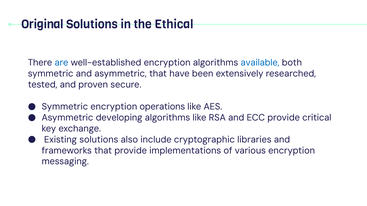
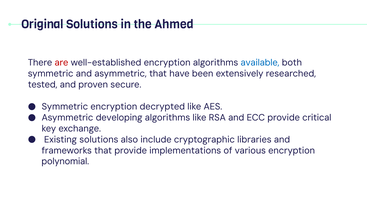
Ethical: Ethical -> Ahmed
are colour: blue -> red
operations: operations -> decrypted
messaging: messaging -> polynomial
